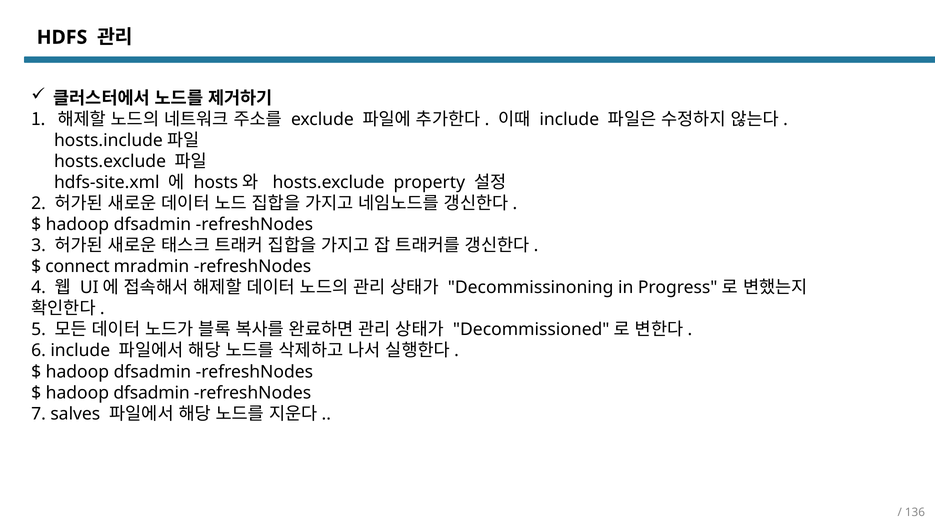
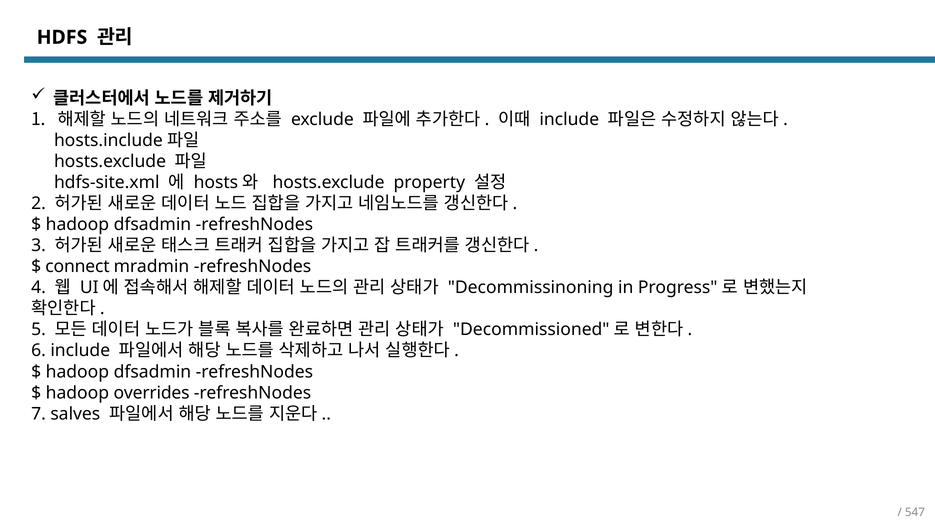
dfsadmin at (152, 393): dfsadmin -> overrides
136: 136 -> 547
